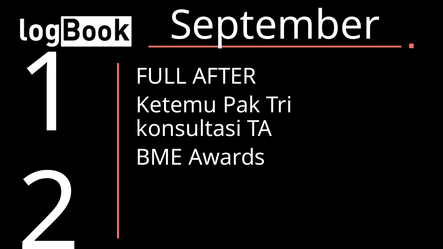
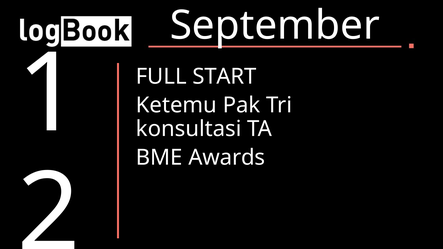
AFTER: AFTER -> START
